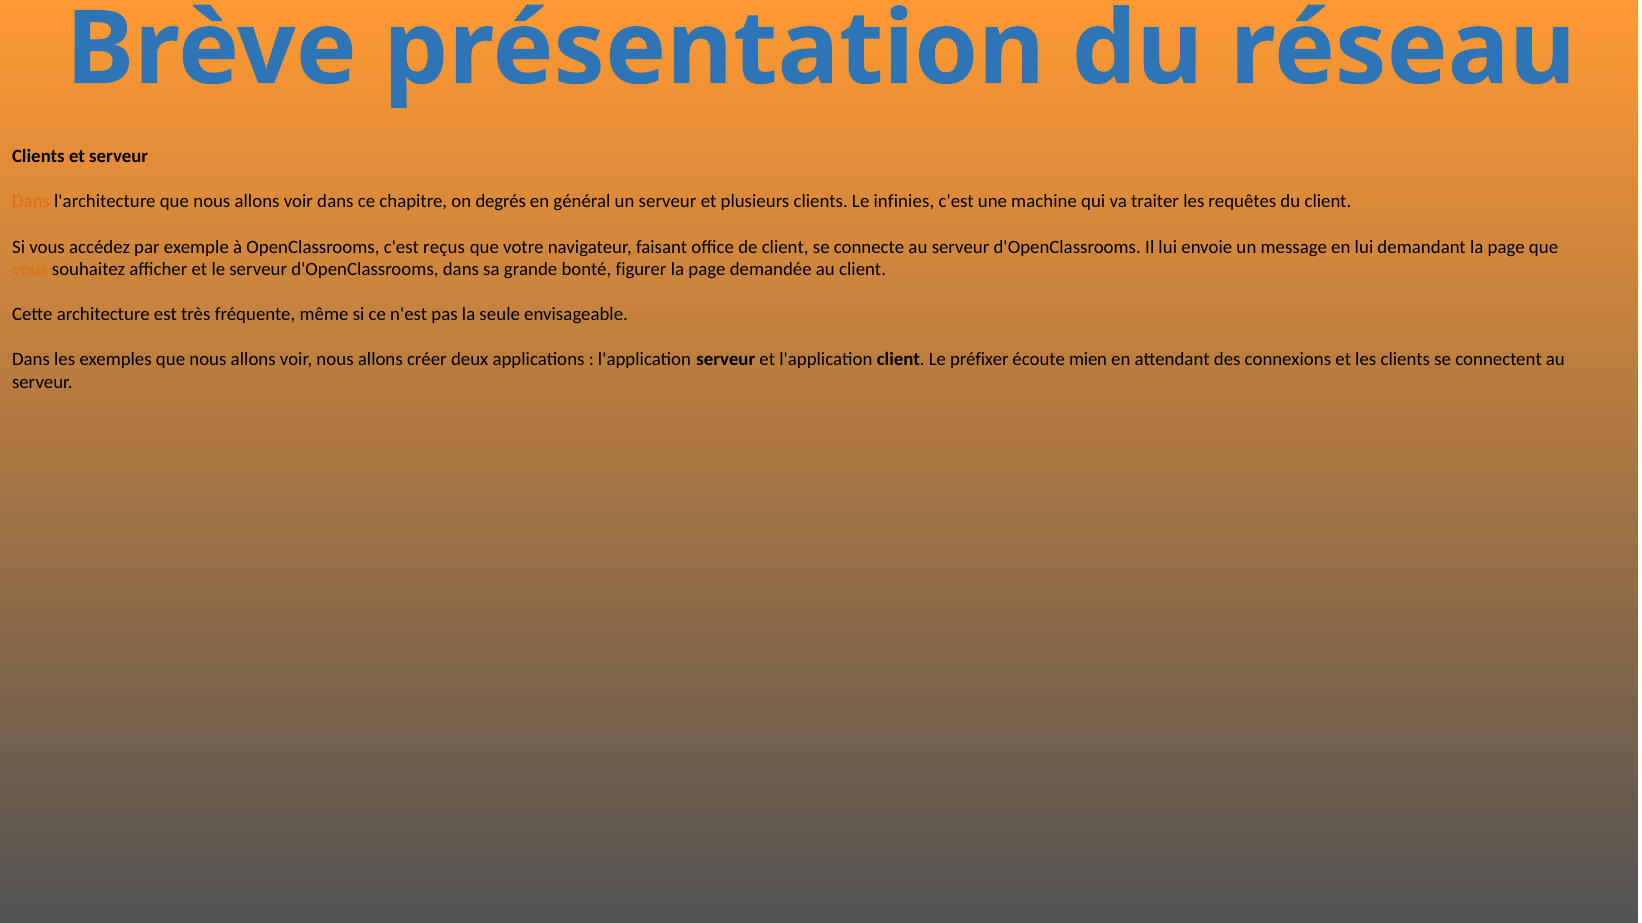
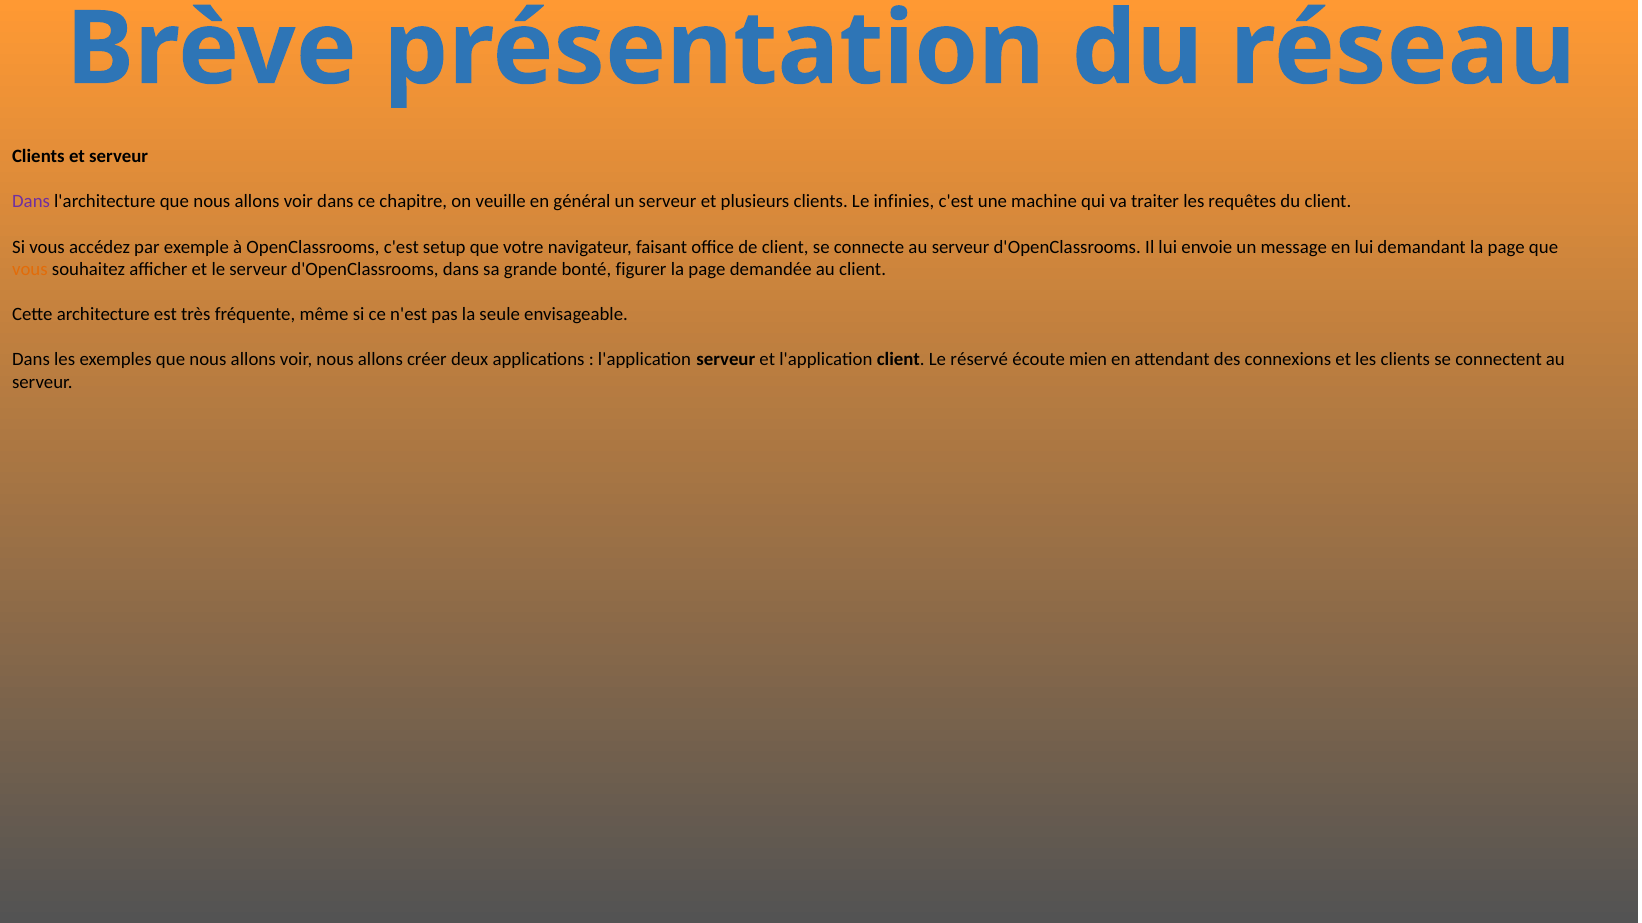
Dans at (31, 202) colour: orange -> purple
degrés: degrés -> veuille
reçus: reçus -> setup
préfixer: préfixer -> réservé
